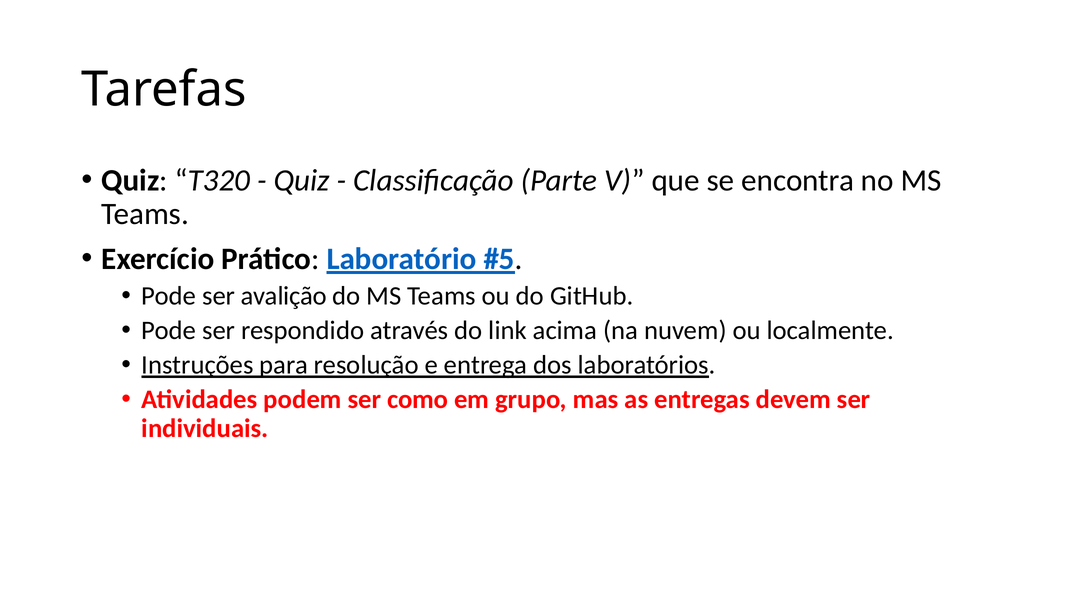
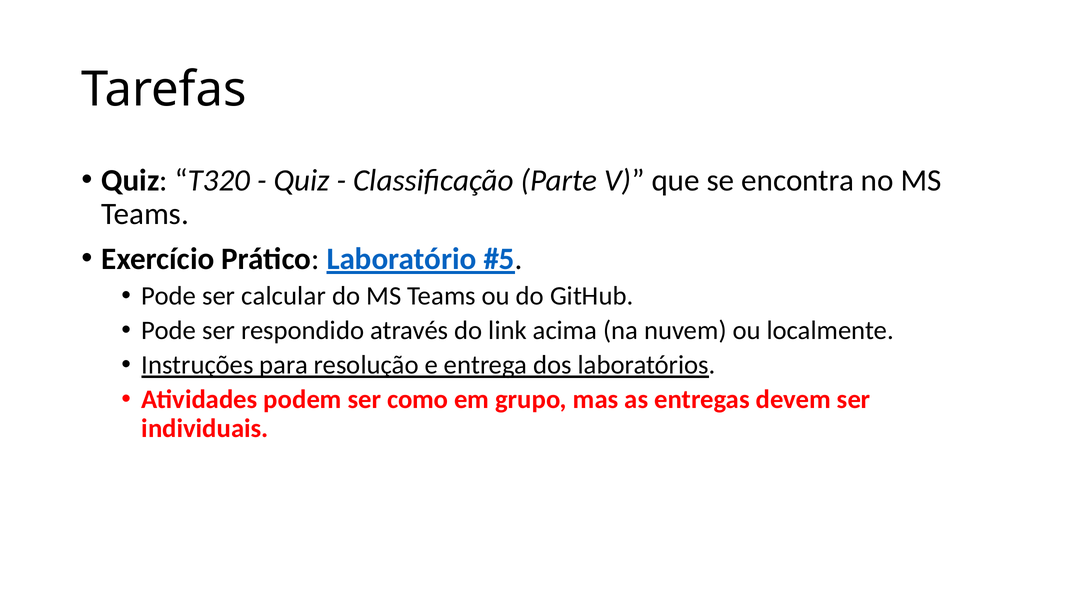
avalição: avalição -> calcular
